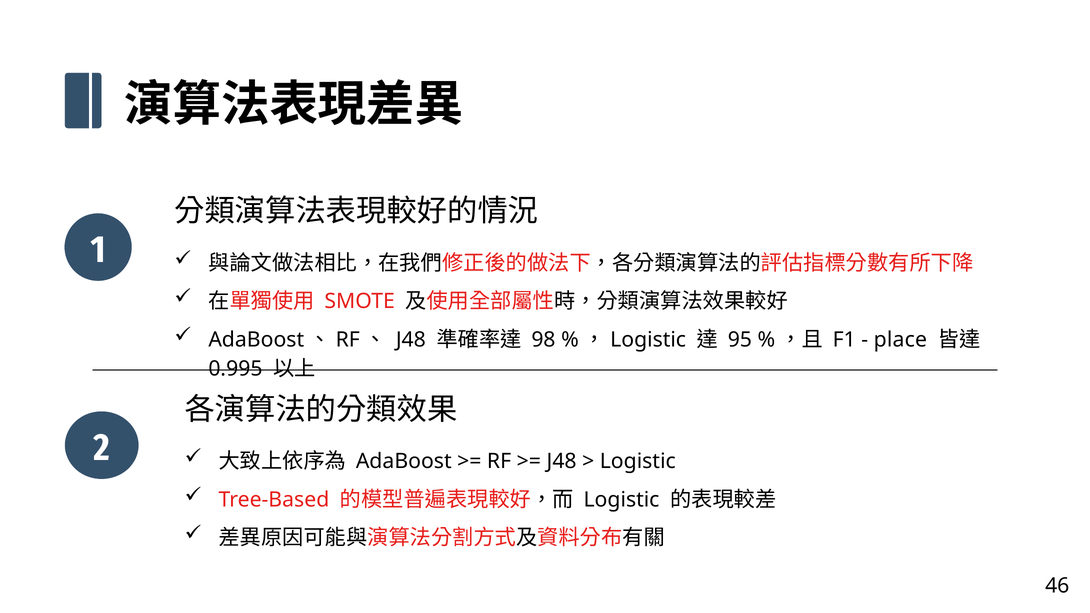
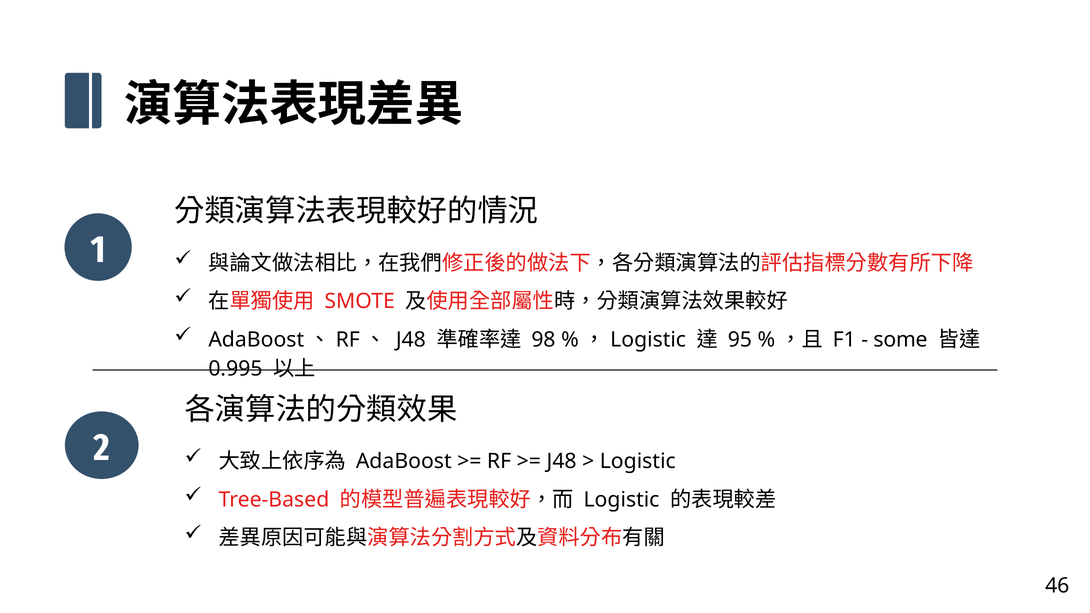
place: place -> some
